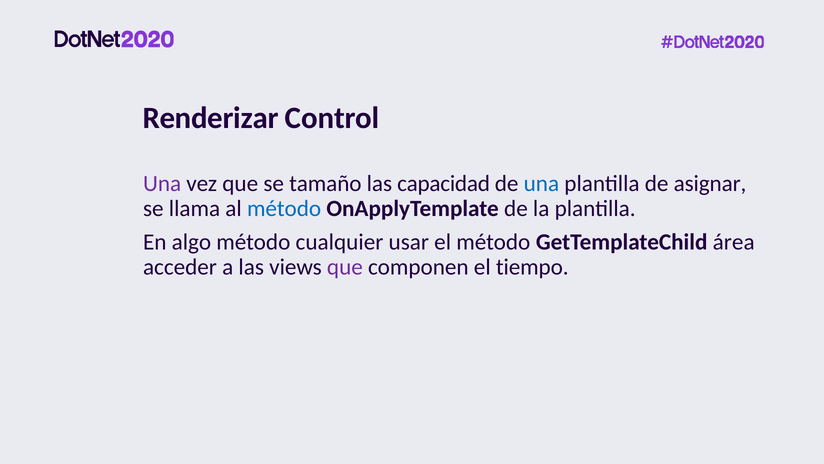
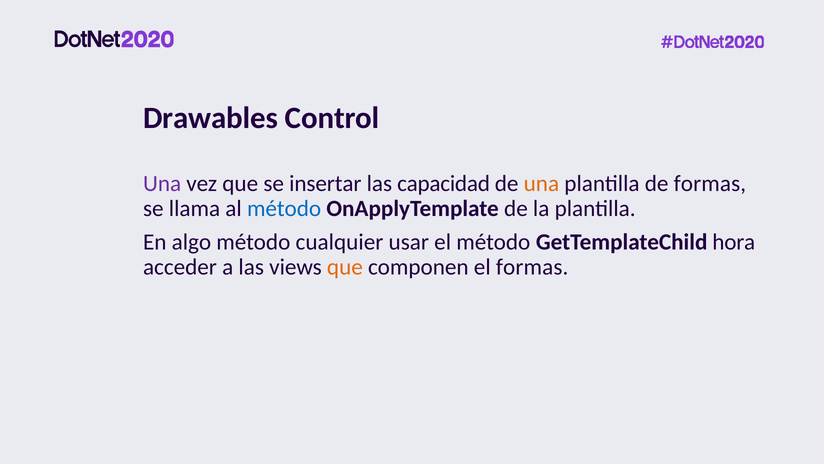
Renderizar: Renderizar -> Drawables
tamaño: tamaño -> insertar
una at (541, 183) colour: blue -> orange
de asignar: asignar -> formas
área: área -> hora
que at (345, 267) colour: purple -> orange
el tiempo: tiempo -> formas
